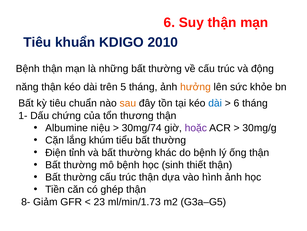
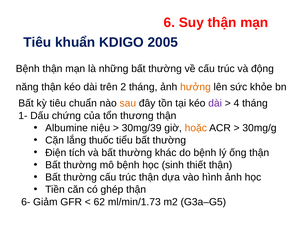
2010: 2010 -> 2005
5: 5 -> 2
dài at (215, 103) colour: blue -> purple
6 at (236, 103): 6 -> 4
30mg/74: 30mg/74 -> 30mg/39
hoặc colour: purple -> orange
khúm: khúm -> thuốc
tỉnh: tỉnh -> tích
8-: 8- -> 6-
23: 23 -> 62
